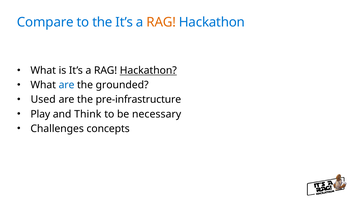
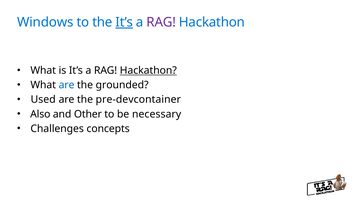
Compare: Compare -> Windows
It’s at (124, 22) underline: none -> present
RAG at (161, 22) colour: orange -> purple
pre-infrastructure: pre-infrastructure -> pre-devcontainer
Play: Play -> Also
Think: Think -> Other
